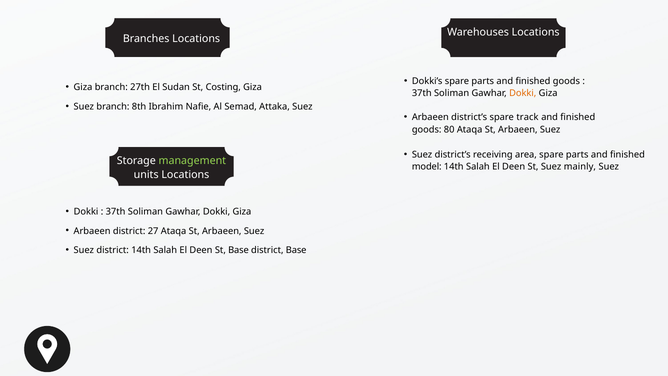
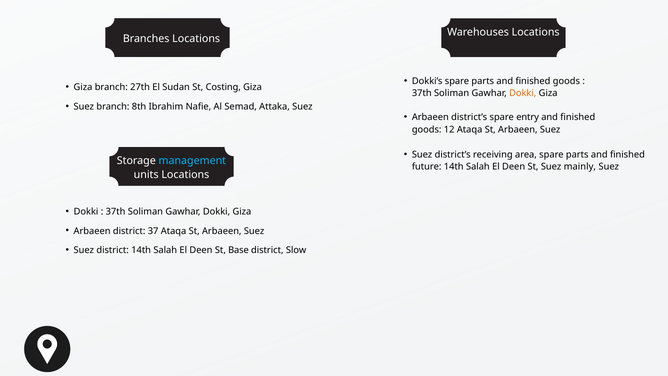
track: track -> entry
80: 80 -> 12
management colour: light green -> light blue
model: model -> future
27: 27 -> 37
district Base: Base -> Slow
